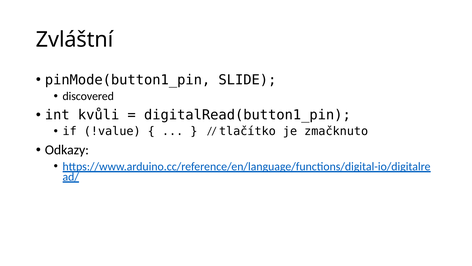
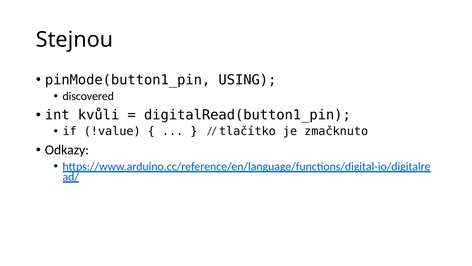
Zvláštní: Zvláštní -> Stejnou
SLIDE: SLIDE -> USING
